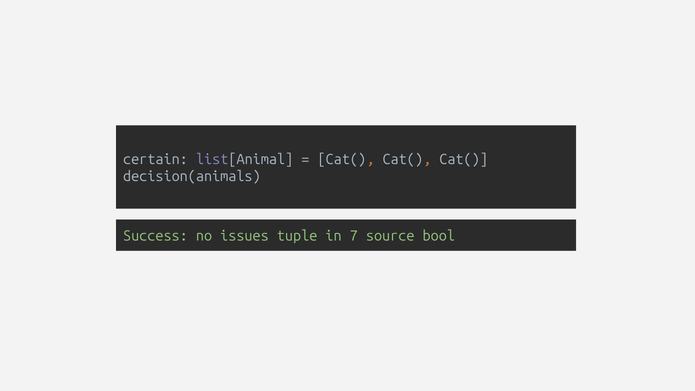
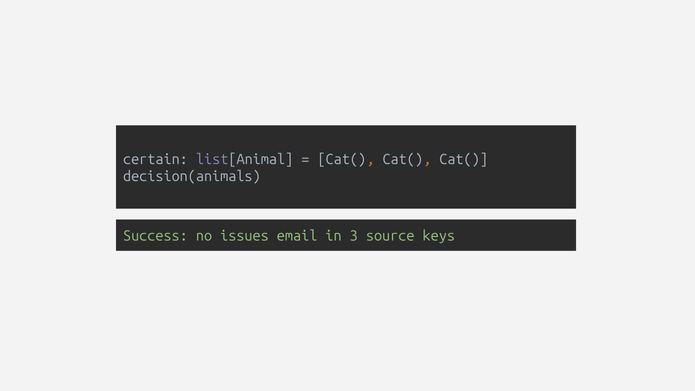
tuple: tuple -> email
7: 7 -> 3
bool: bool -> keys
